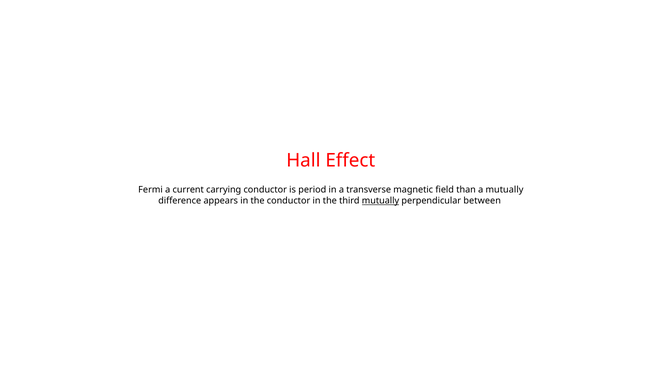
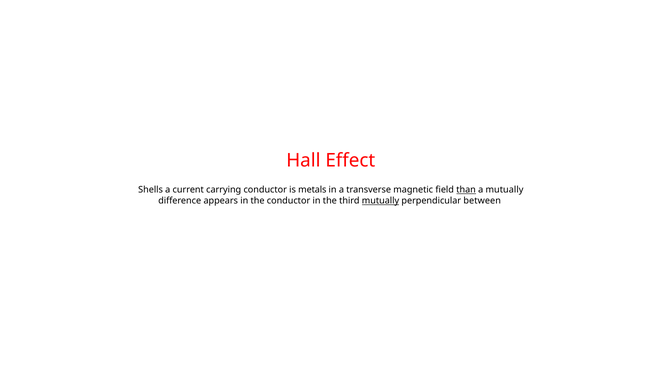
Fermi: Fermi -> Shells
period: period -> metals
than underline: none -> present
